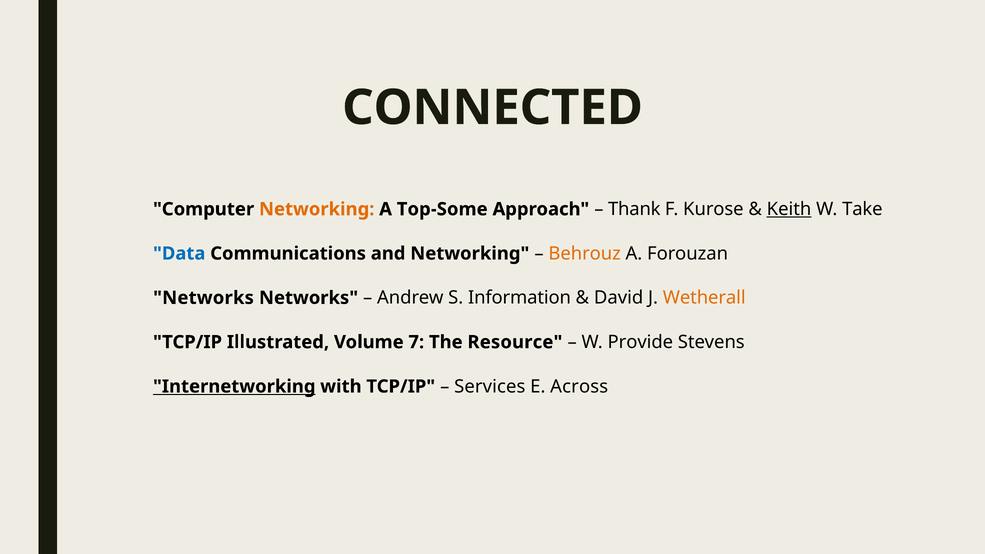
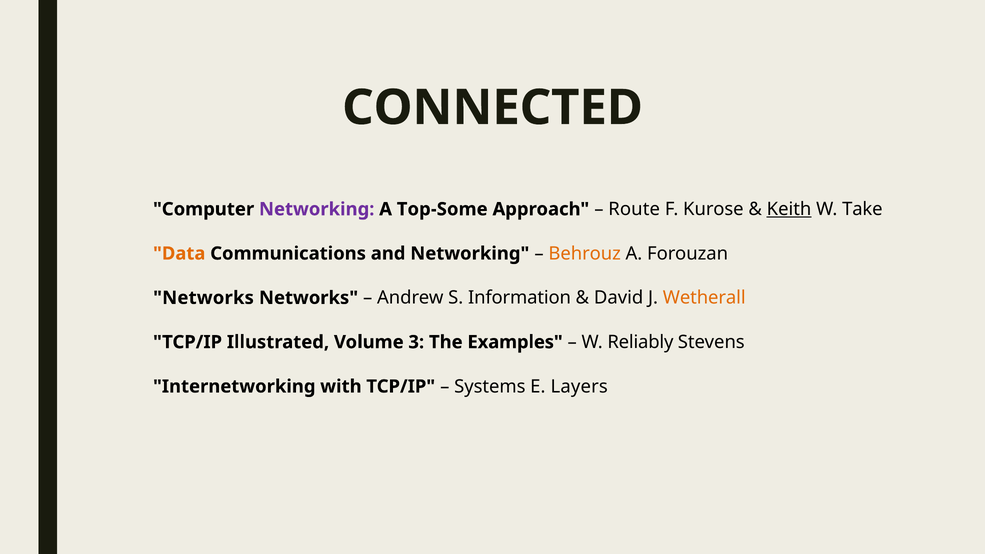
Networking at (317, 209) colour: orange -> purple
Thank: Thank -> Route
Data colour: blue -> orange
7: 7 -> 3
Resource: Resource -> Examples
Provide: Provide -> Reliably
Internetworking underline: present -> none
Services: Services -> Systems
Across: Across -> Layers
